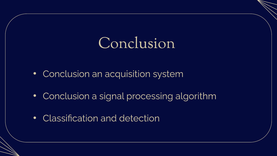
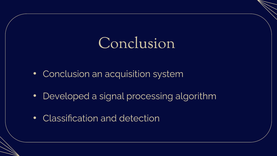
Conclusion at (66, 96): Conclusion -> Developed
